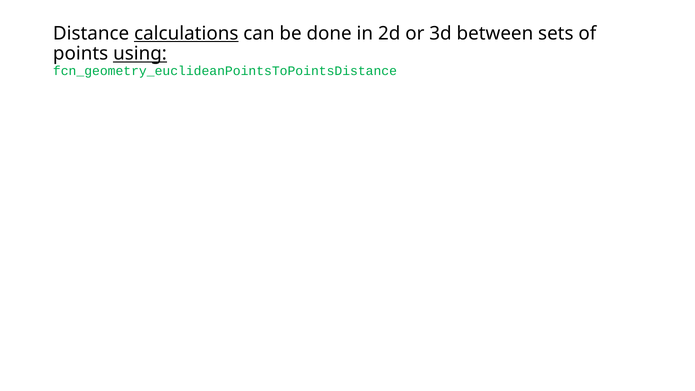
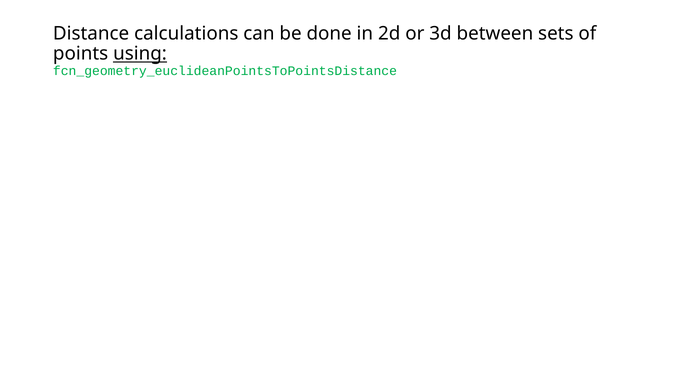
calculations underline: present -> none
